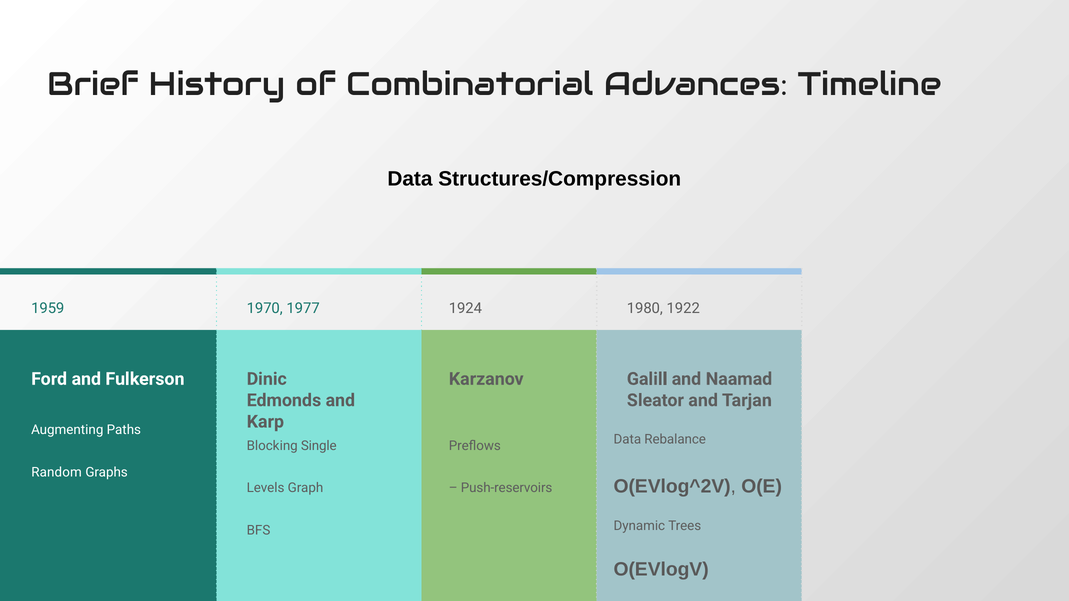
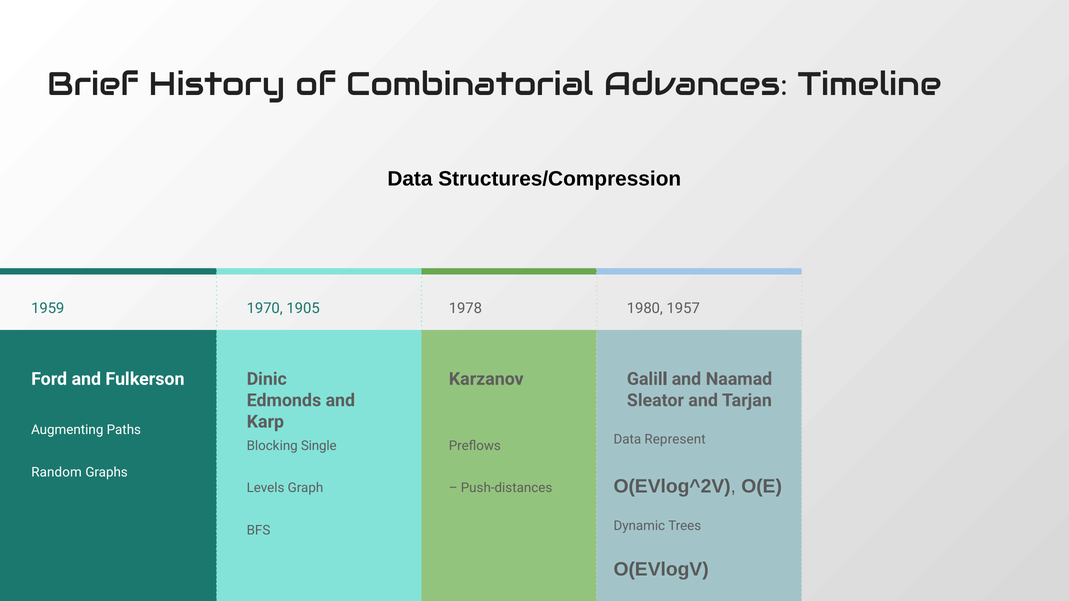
1977: 1977 -> 1905
1924: 1924 -> 1978
1922: 1922 -> 1957
Rebalance: Rebalance -> Represent
Push-reservoirs: Push-reservoirs -> Push-distances
